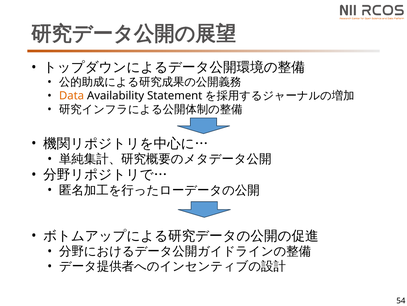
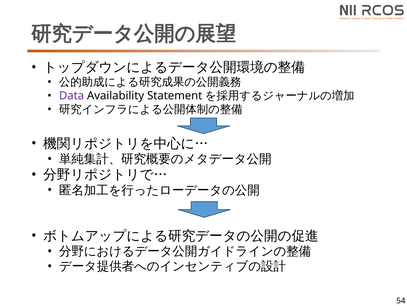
Data colour: orange -> purple
